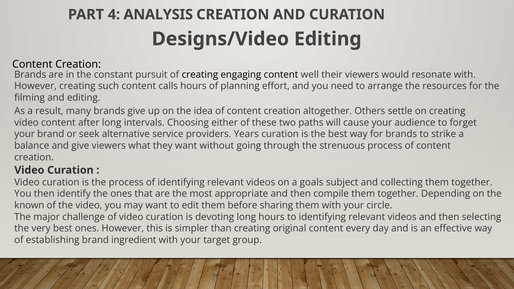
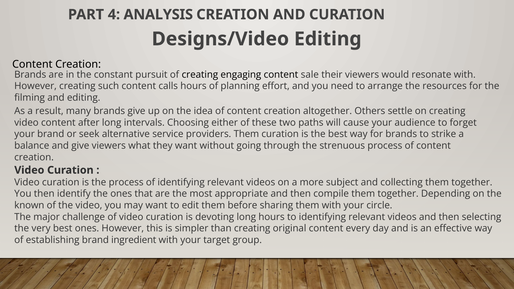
well: well -> sale
providers Years: Years -> Them
goals: goals -> more
